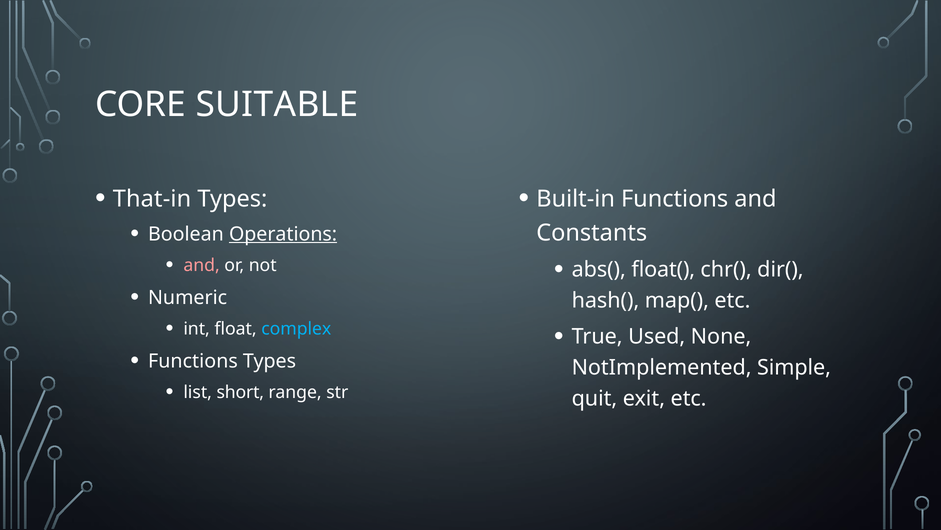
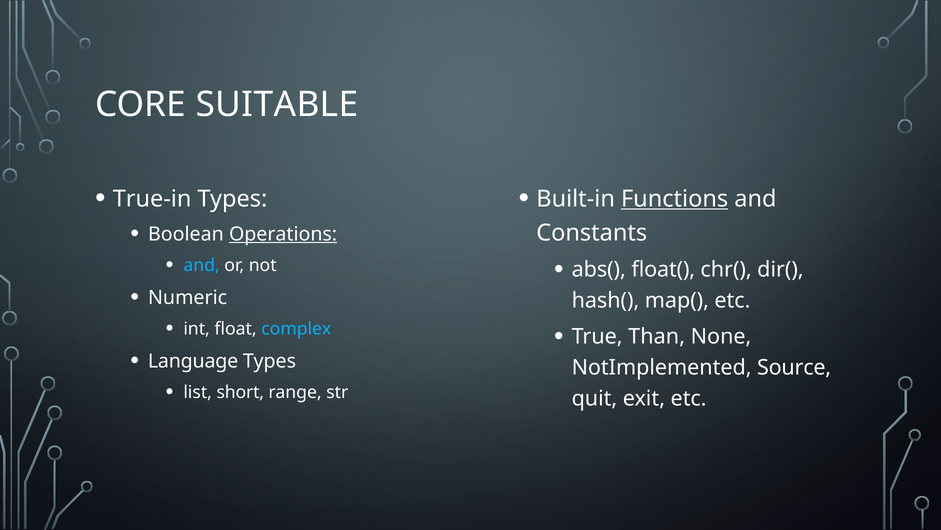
That-in: That-in -> True-in
Functions at (675, 199) underline: none -> present
and at (202, 265) colour: pink -> light blue
Used: Used -> Than
Functions at (193, 361): Functions -> Language
Simple: Simple -> Source
